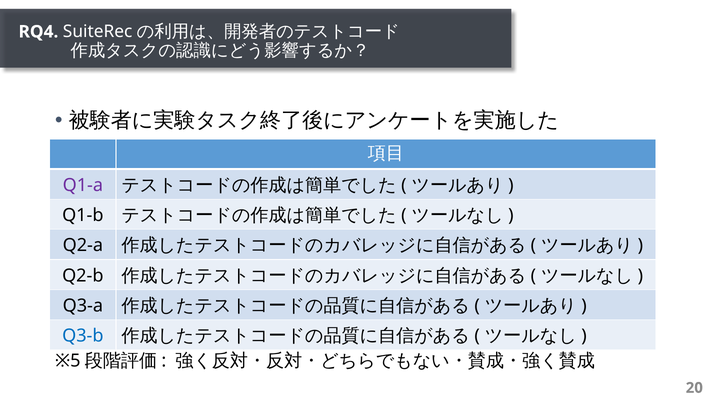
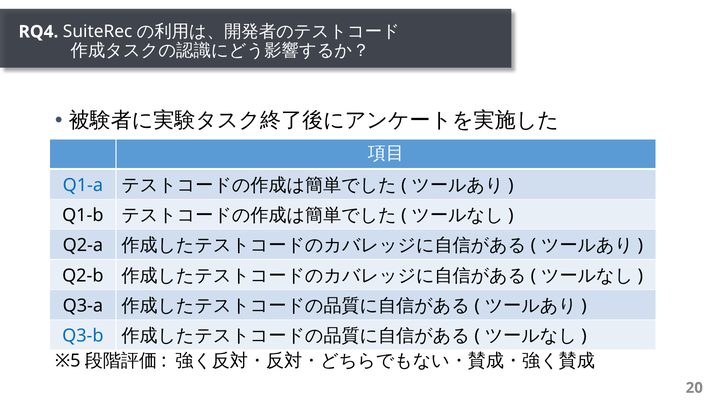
Q1-a colour: purple -> blue
